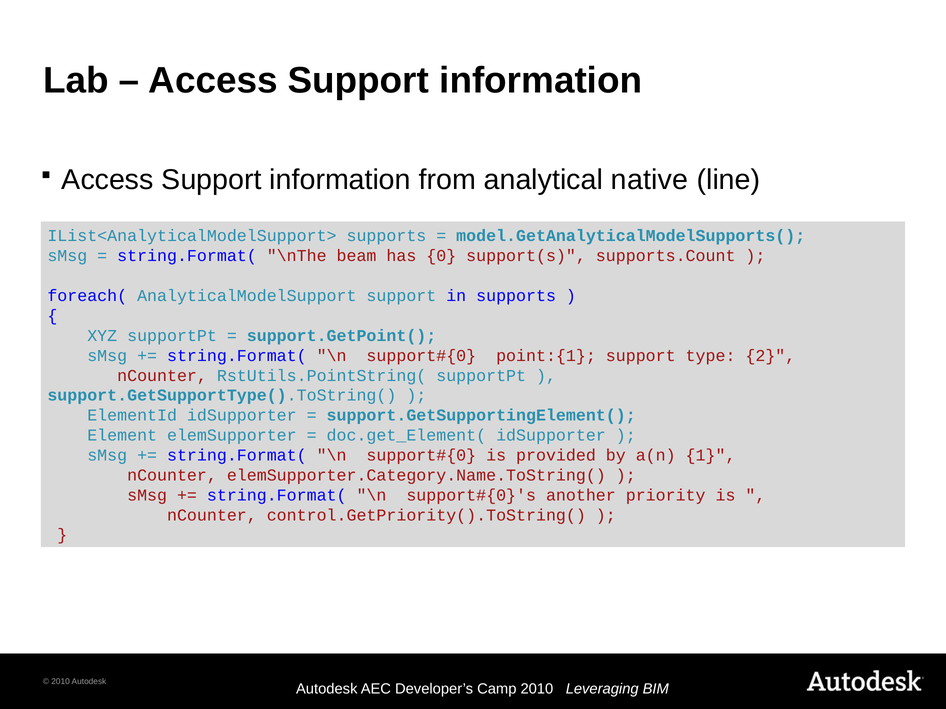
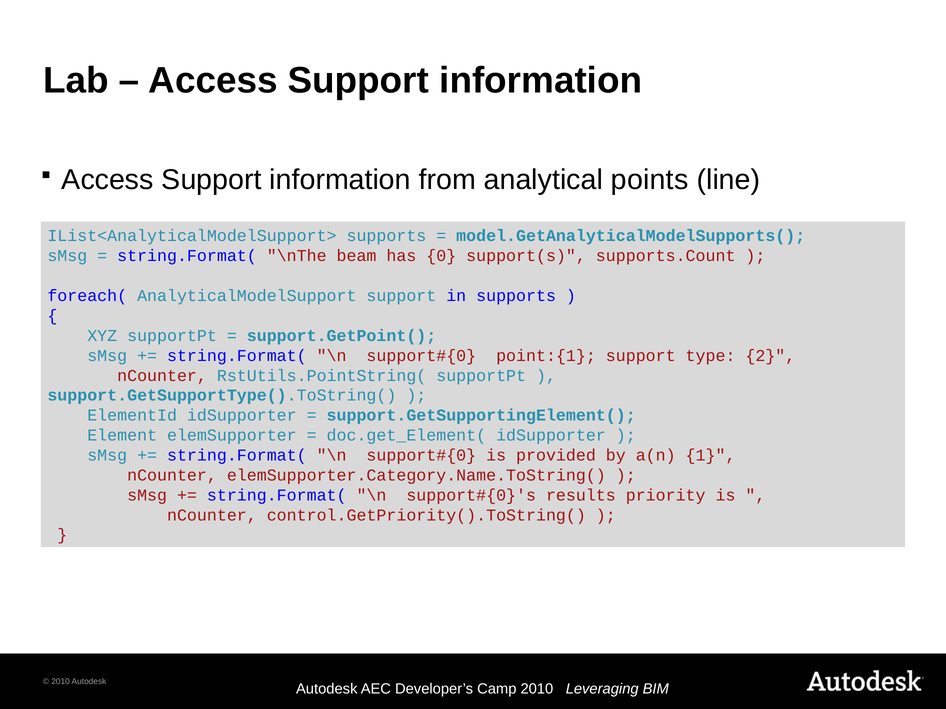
native: native -> points
another: another -> results
